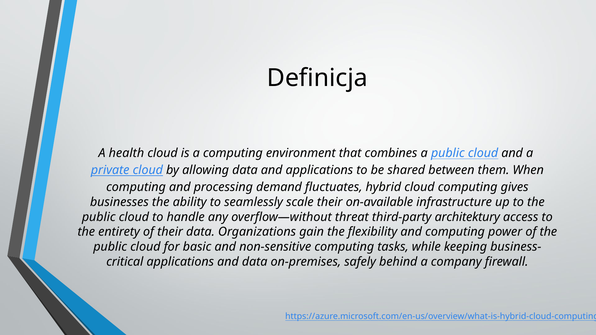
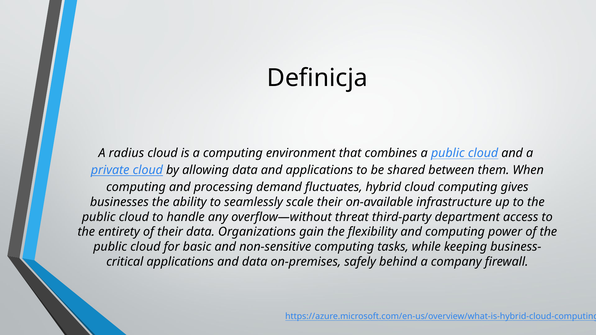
health: health -> radius
architektury: architektury -> department
